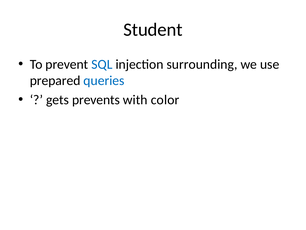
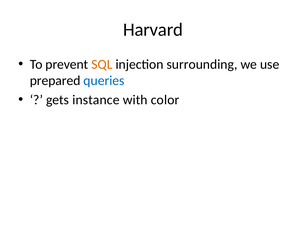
Student: Student -> Harvard
SQL colour: blue -> orange
prevents: prevents -> instance
